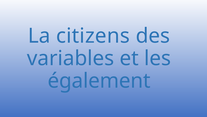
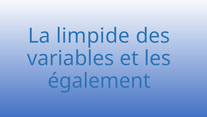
citizens: citizens -> limpide
